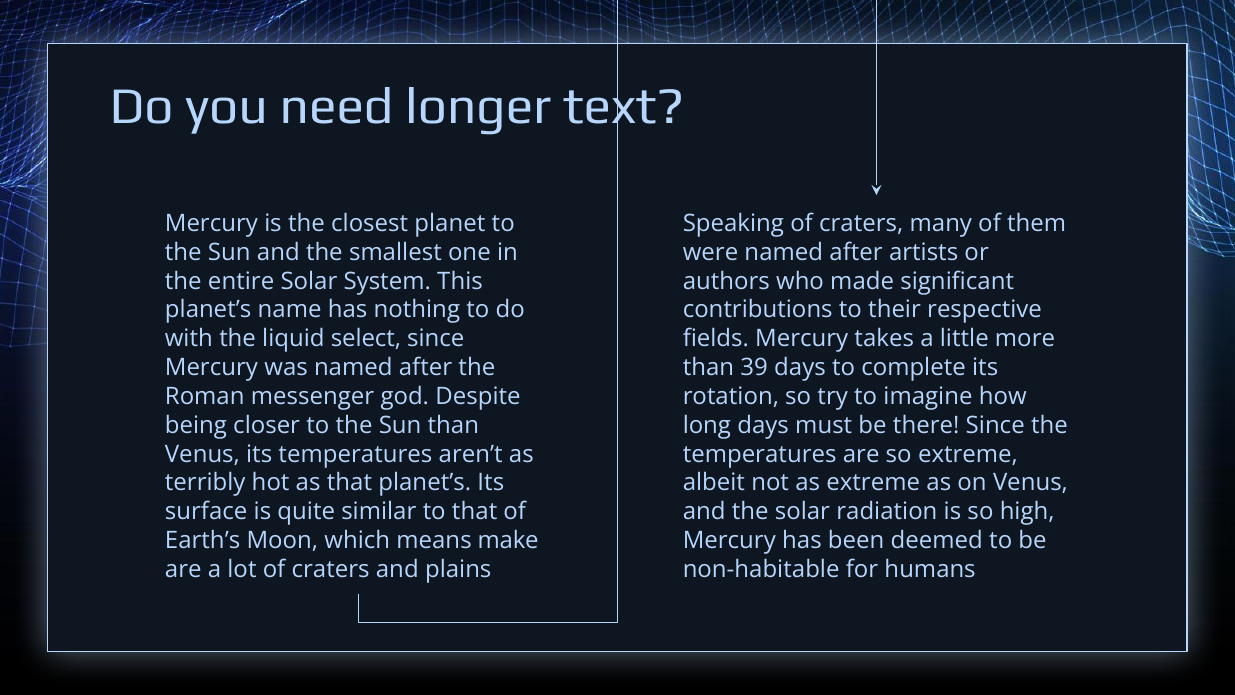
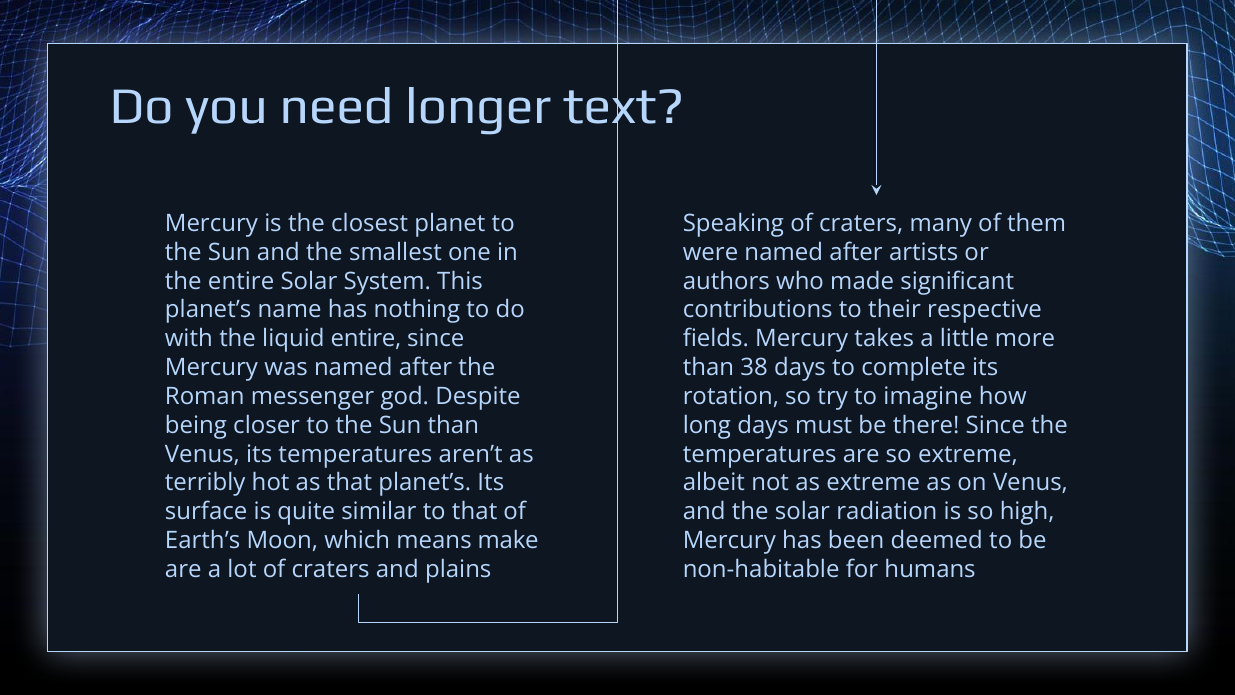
liquid select: select -> entire
39: 39 -> 38
